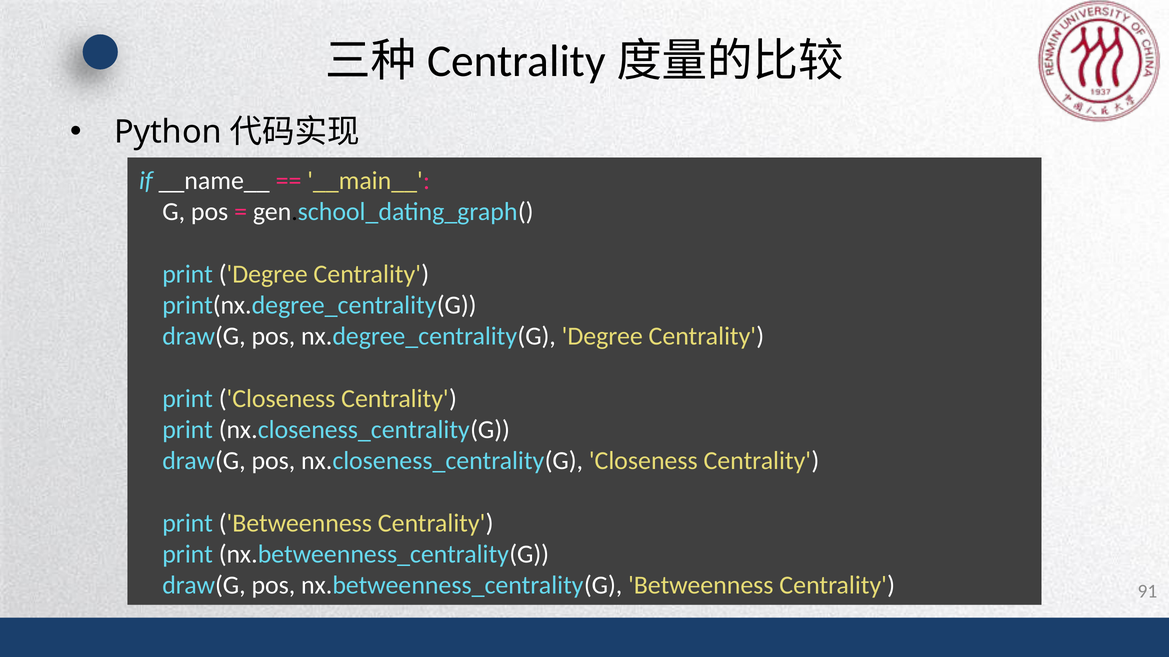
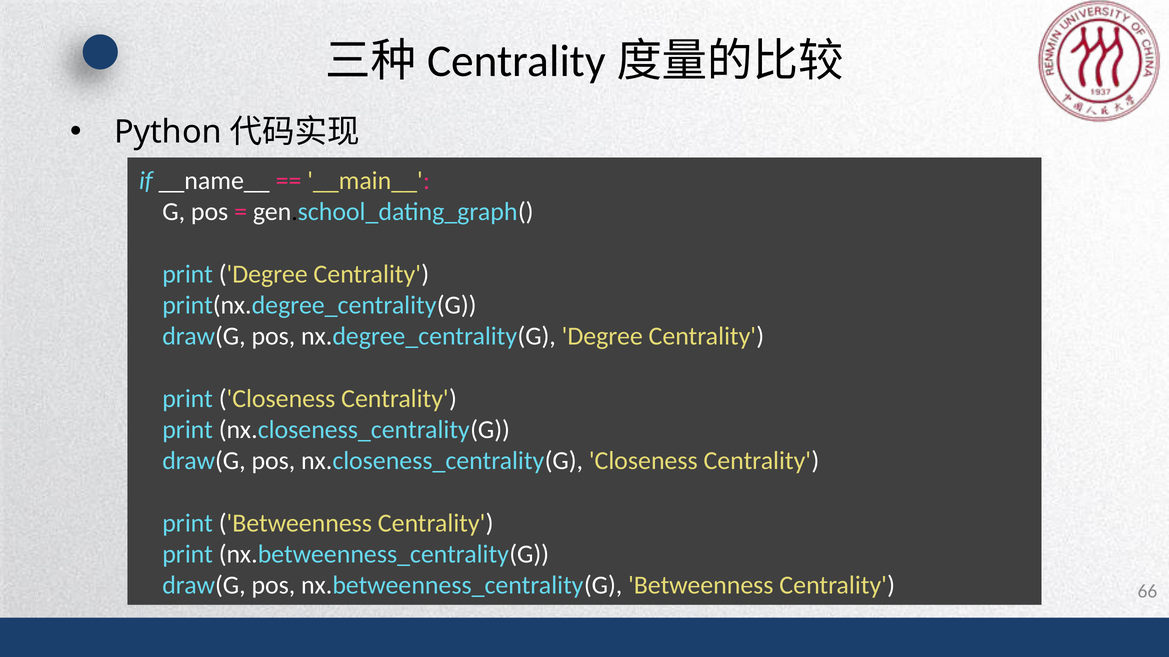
91: 91 -> 66
